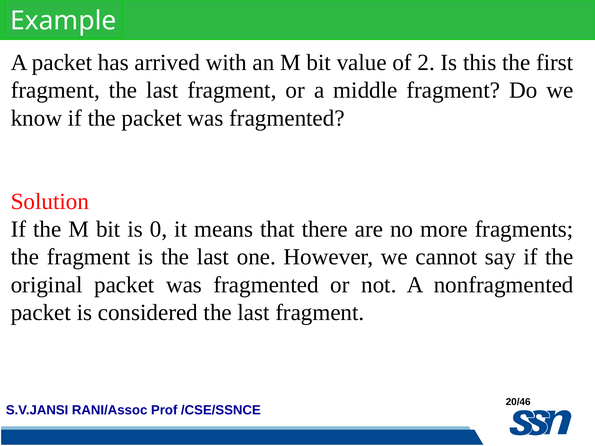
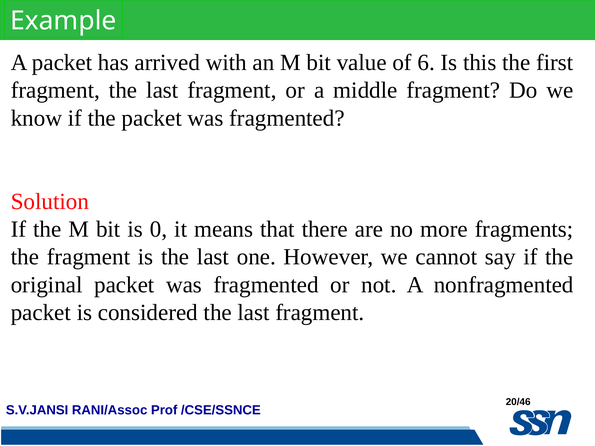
2: 2 -> 6
